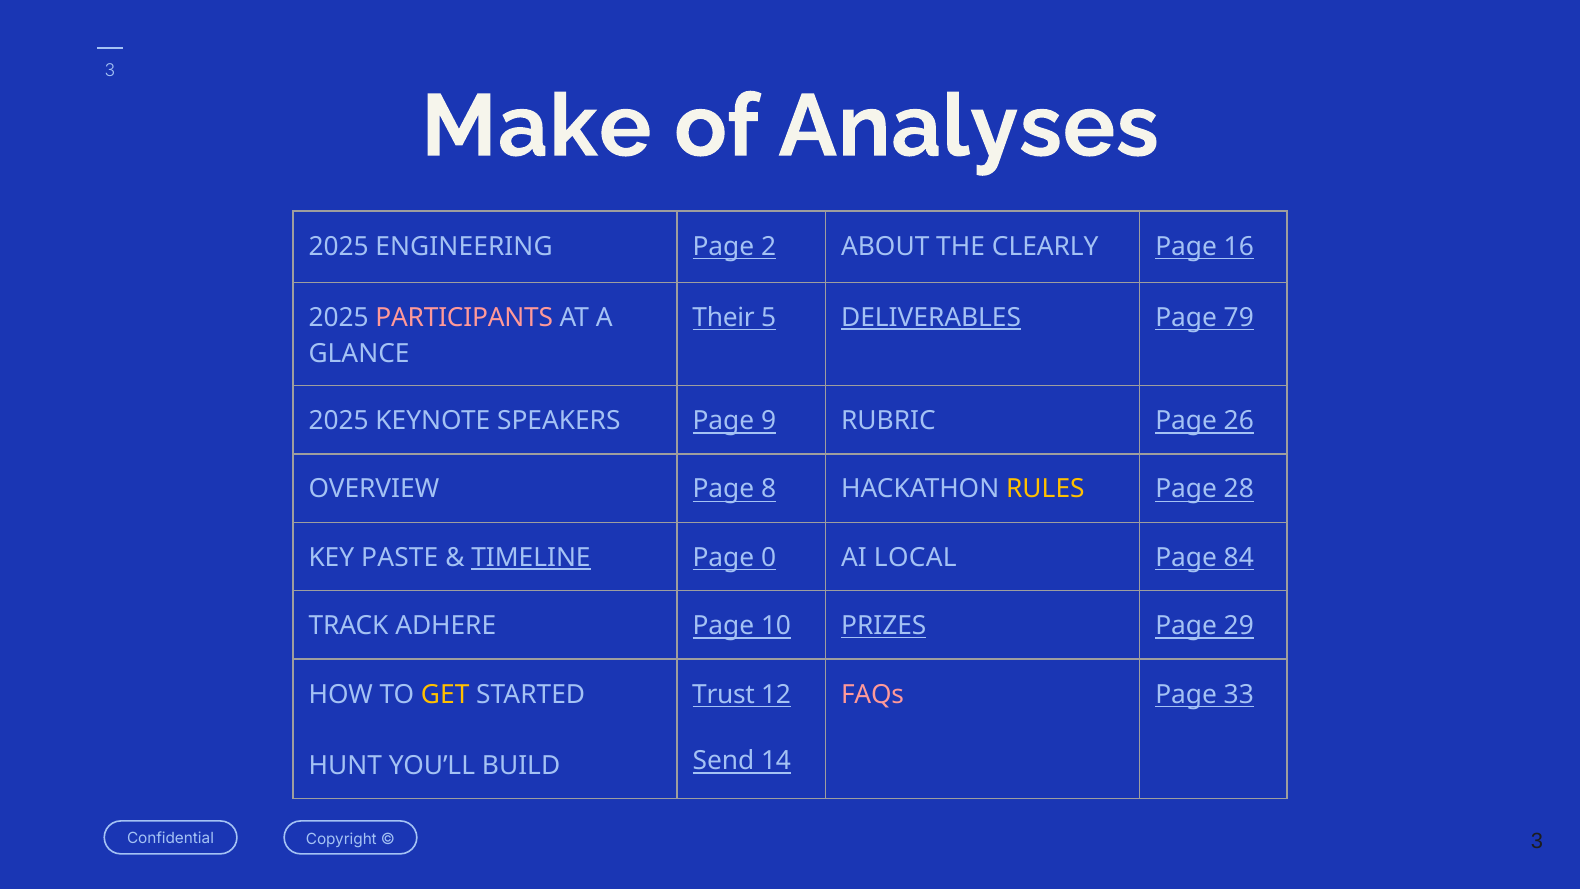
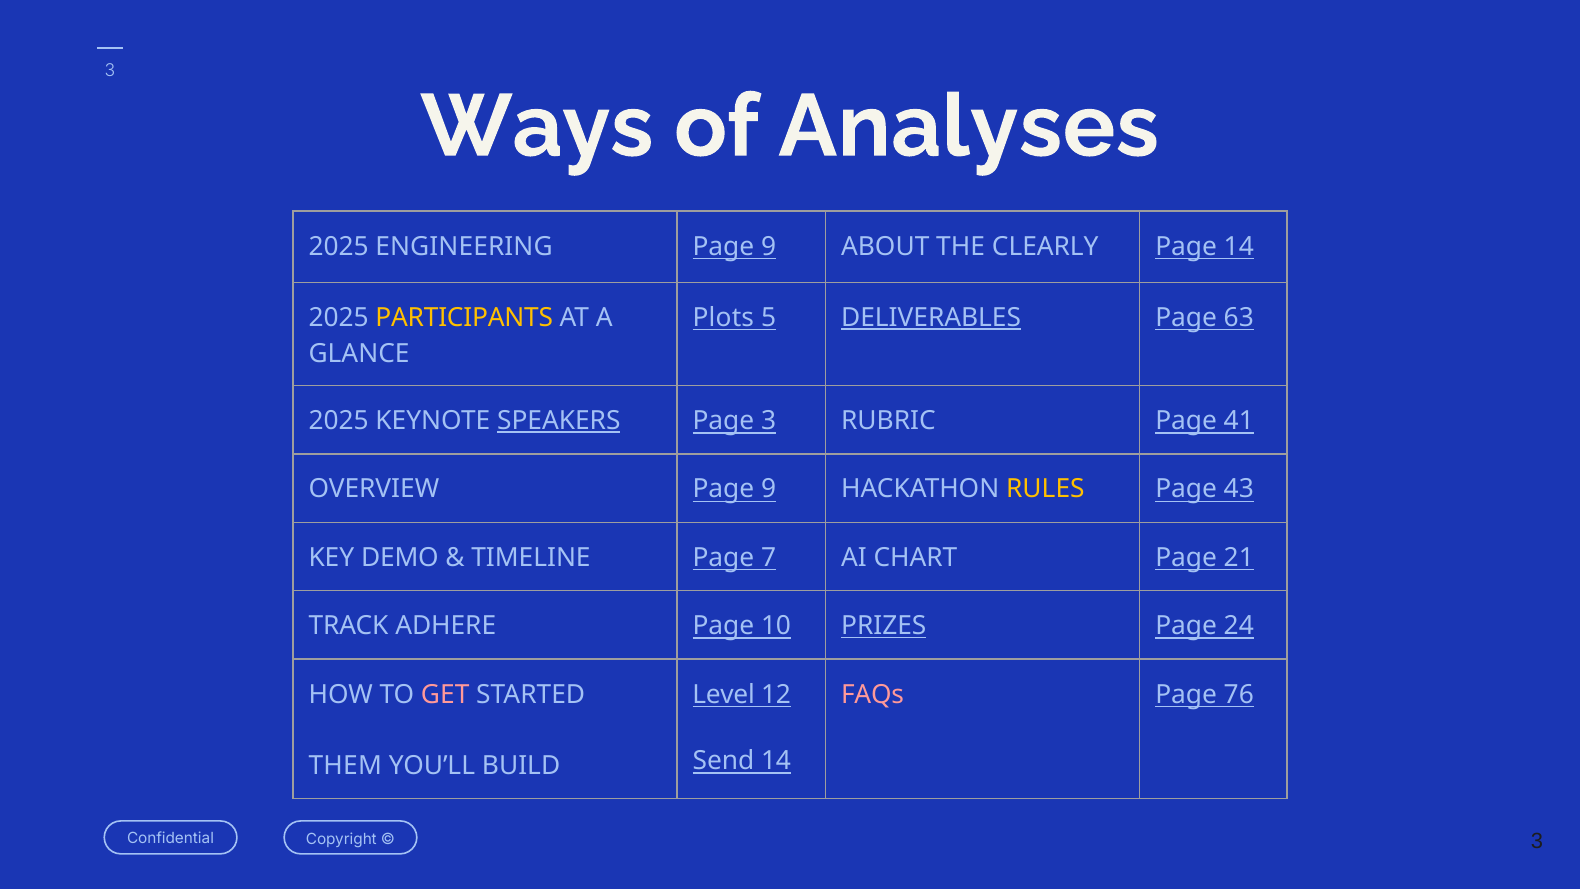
Make: Make -> Ways
2 at (769, 246): 2 -> 9
Page 16: 16 -> 14
PARTICIPANTS colour: pink -> yellow
Their: Their -> Plots
79: 79 -> 63
SPEAKERS underline: none -> present
Page 9: 9 -> 3
26: 26 -> 41
OVERVIEW Page 8: 8 -> 9
28: 28 -> 43
PASTE: PASTE -> DEMO
TIMELINE underline: present -> none
0: 0 -> 7
LOCAL: LOCAL -> CHART
84: 84 -> 21
29: 29 -> 24
GET colour: yellow -> pink
Trust: Trust -> Level
33: 33 -> 76
HUNT: HUNT -> THEM
